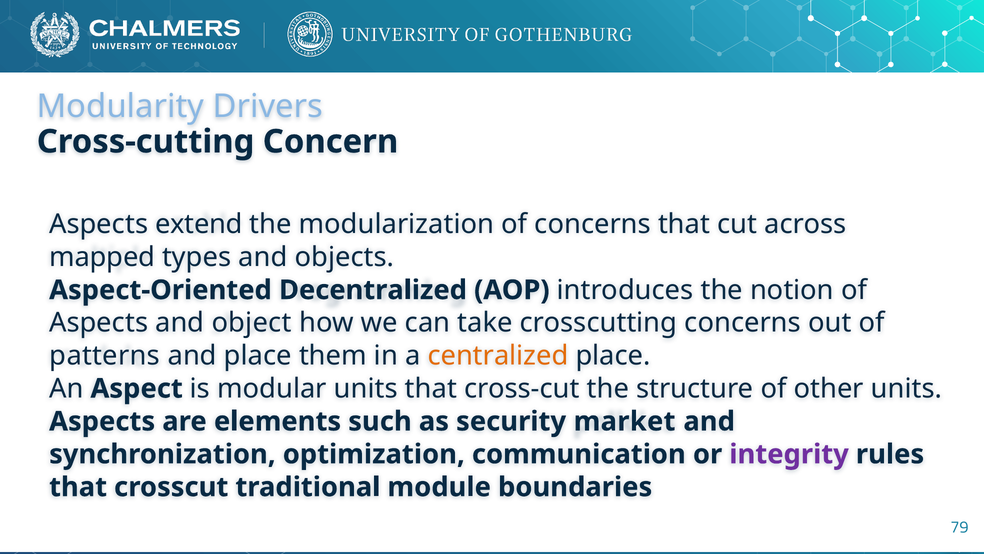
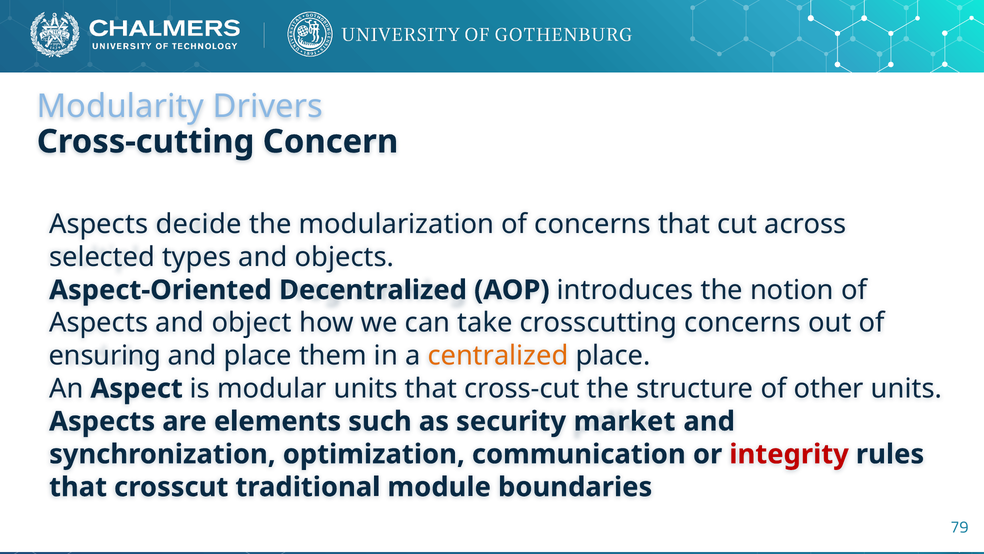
extend: extend -> decide
mapped: mapped -> selected
patterns: patterns -> ensuring
integrity colour: purple -> red
